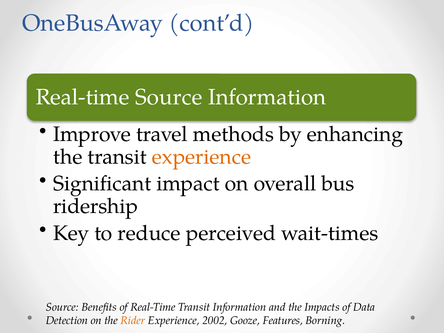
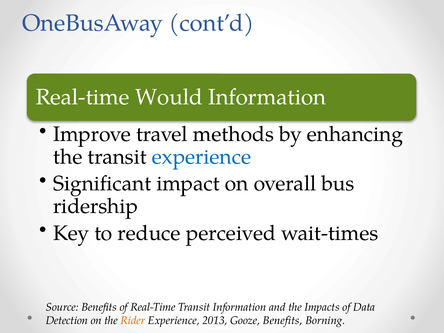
Real-time Source: Source -> Would
experience at (202, 157) colour: orange -> blue
2002: 2002 -> 2013
Gooze Features: Features -> Benefits
